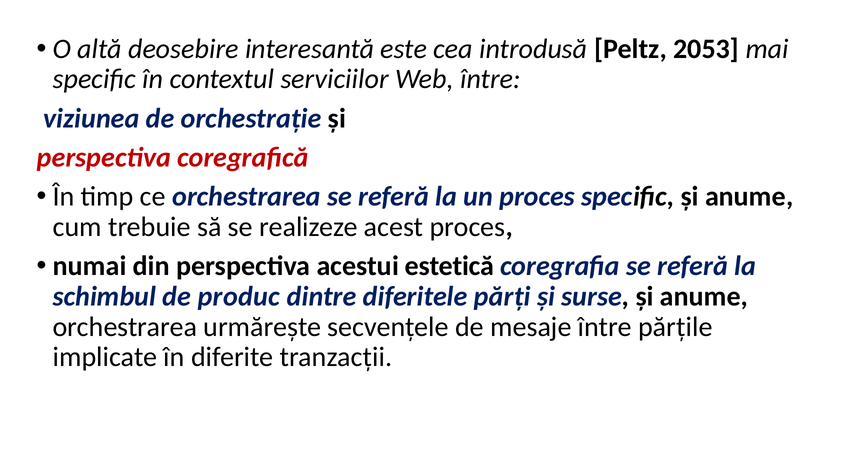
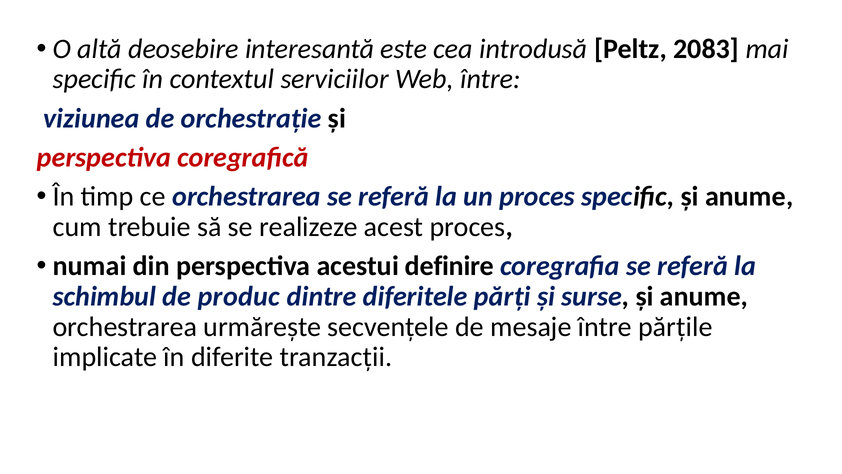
2053: 2053 -> 2083
estetică: estetică -> definire
